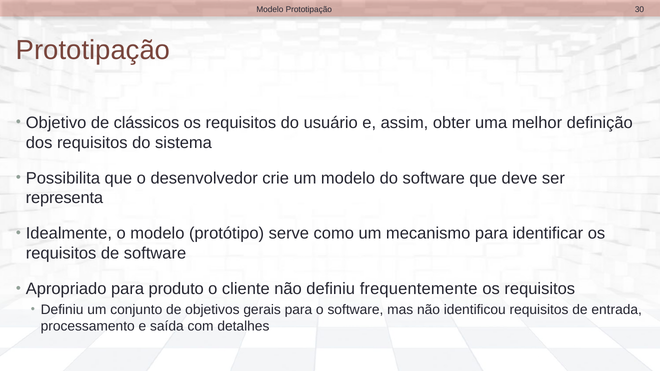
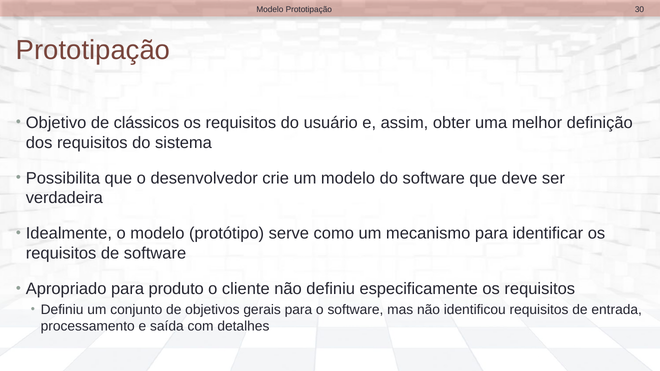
representa: representa -> verdadeira
frequentemente: frequentemente -> especificamente
